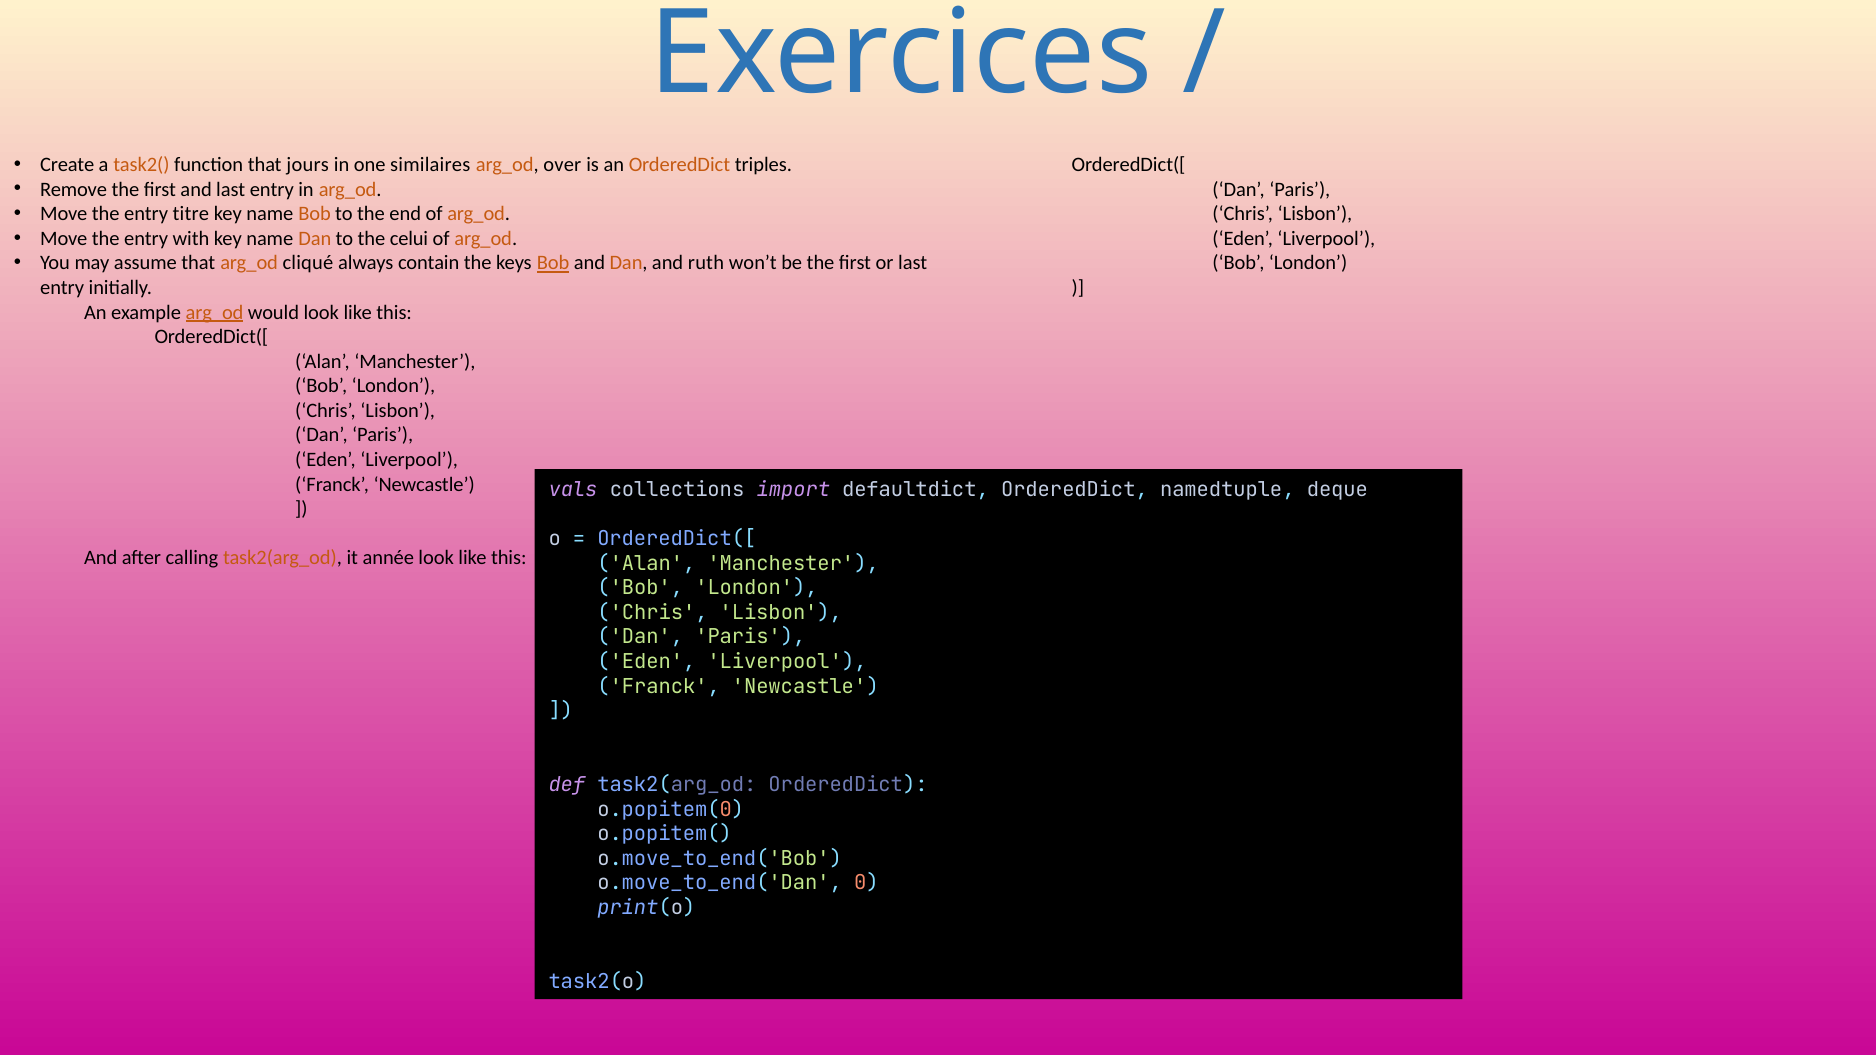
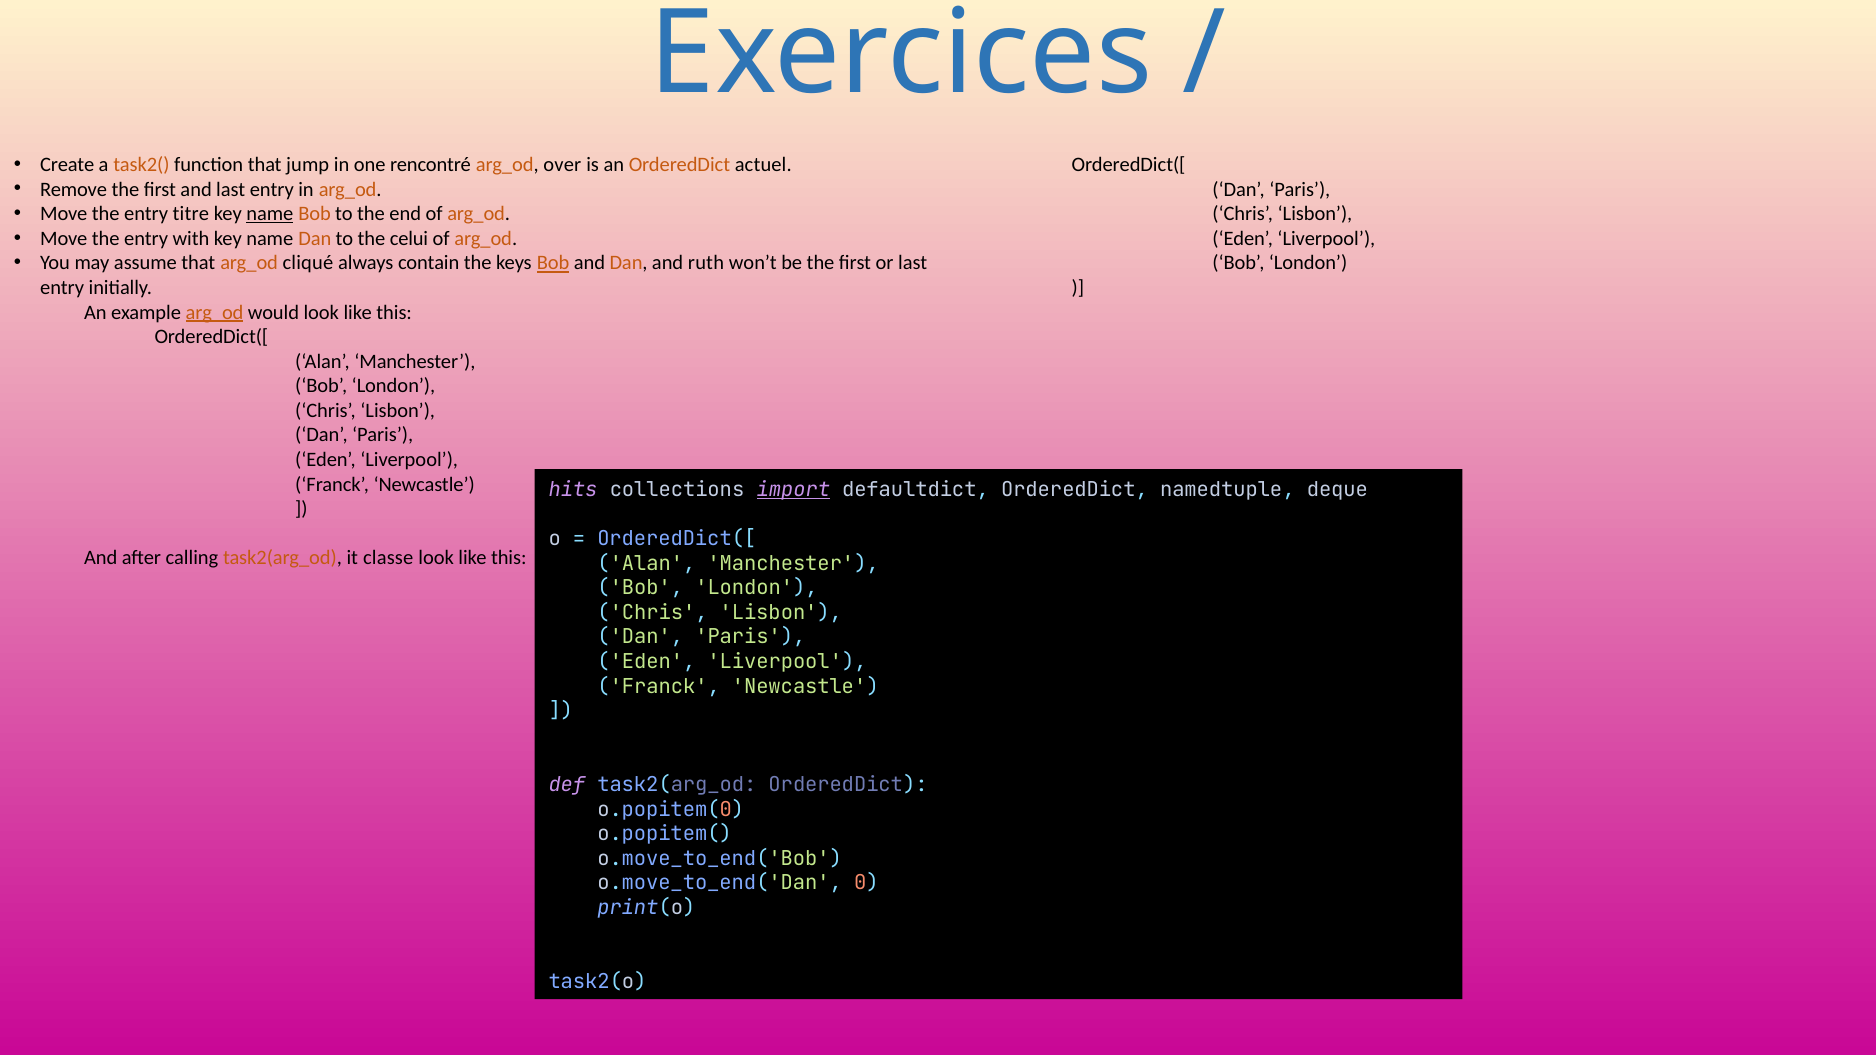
jours: jours -> jump
similaires: similaires -> rencontré
triples: triples -> actuel
name at (270, 214) underline: none -> present
vals: vals -> hits
import underline: none -> present
année: année -> classe
